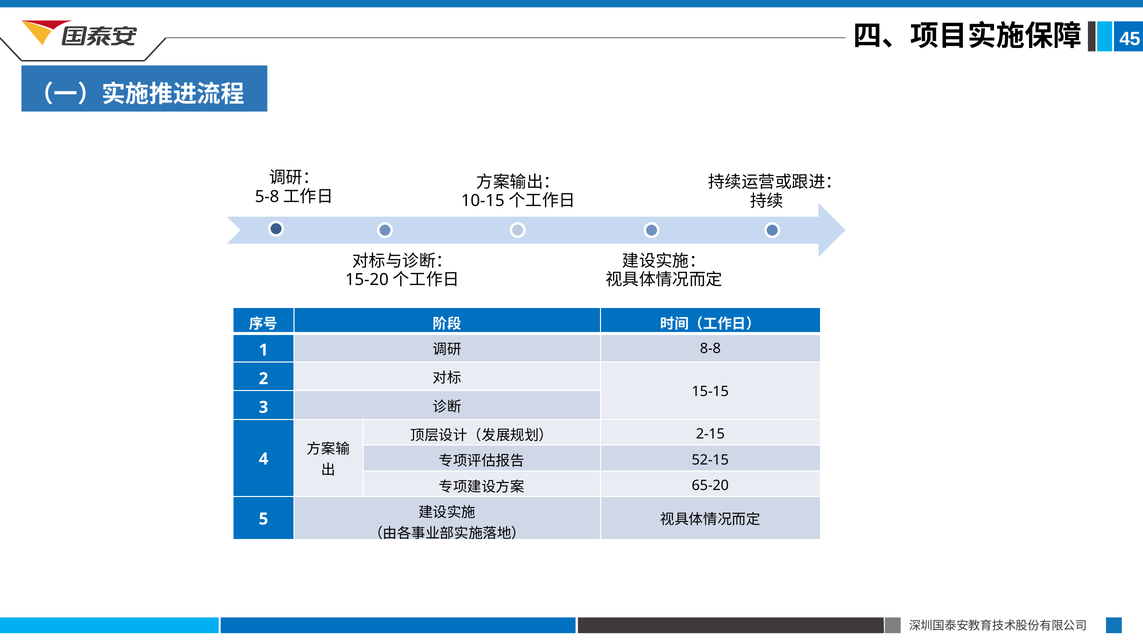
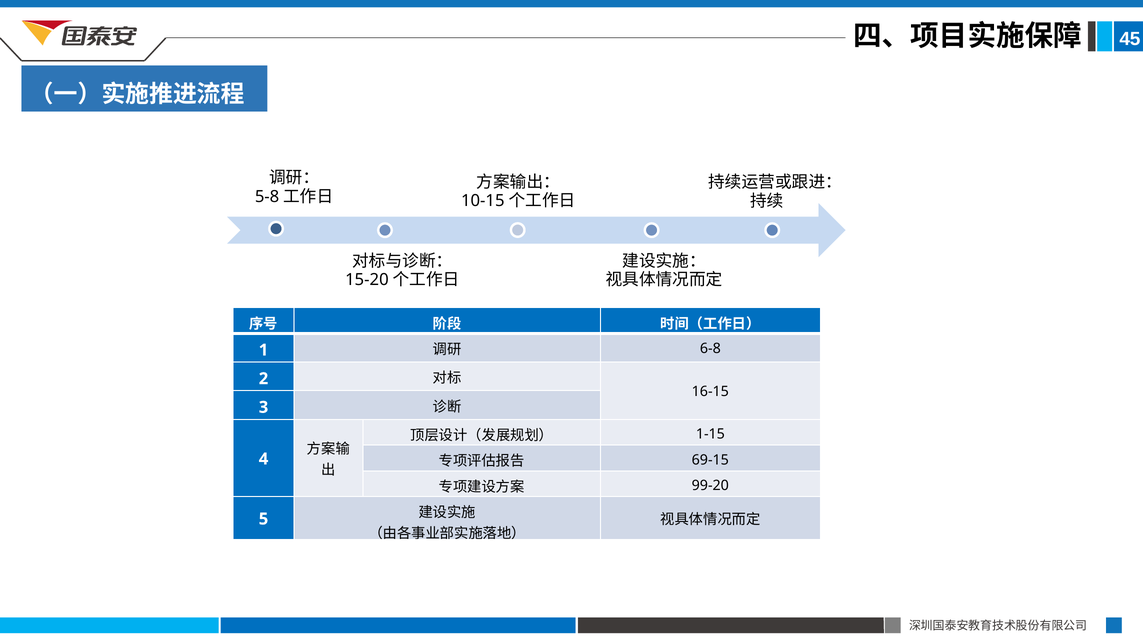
8-8: 8-8 -> 6-8
15-15: 15-15 -> 16-15
2-15: 2-15 -> 1-15
52-15: 52-15 -> 69-15
65-20: 65-20 -> 99-20
